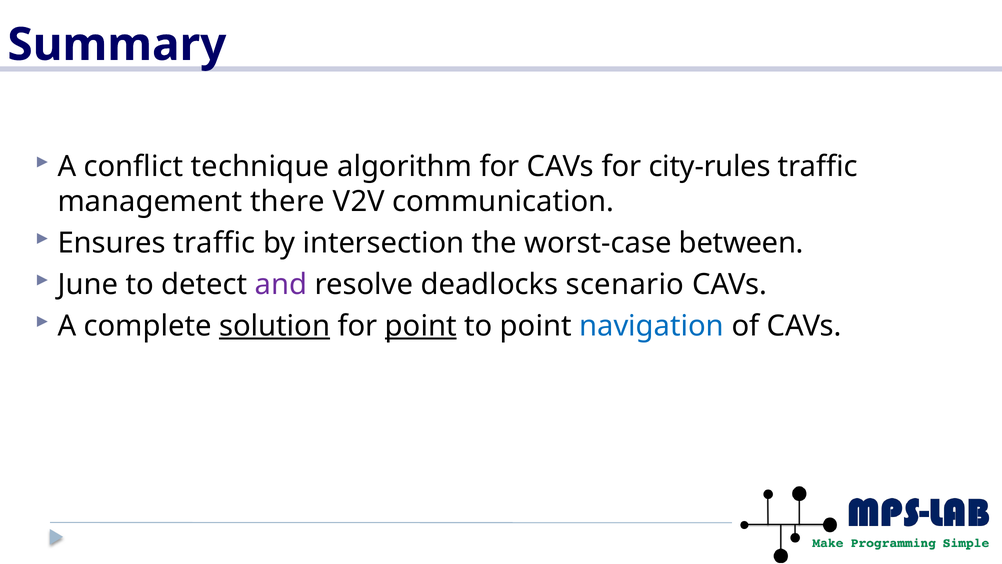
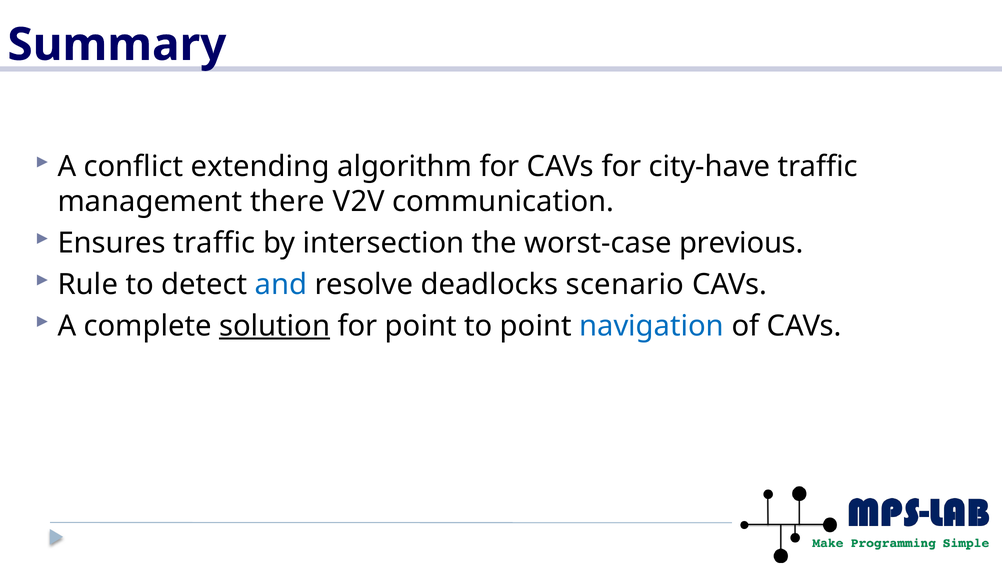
technique: technique -> extending
city-rules: city-rules -> city-have
between: between -> previous
June: June -> Rule
and colour: purple -> blue
point at (421, 326) underline: present -> none
